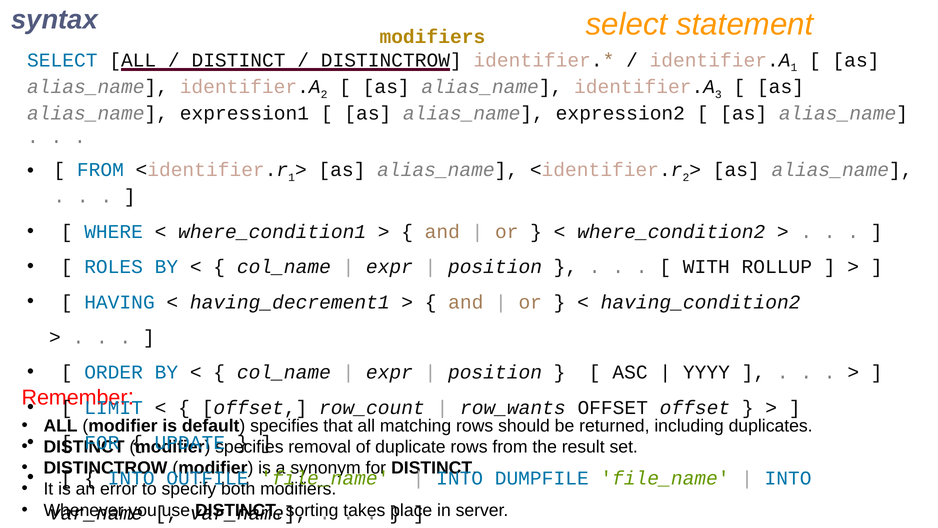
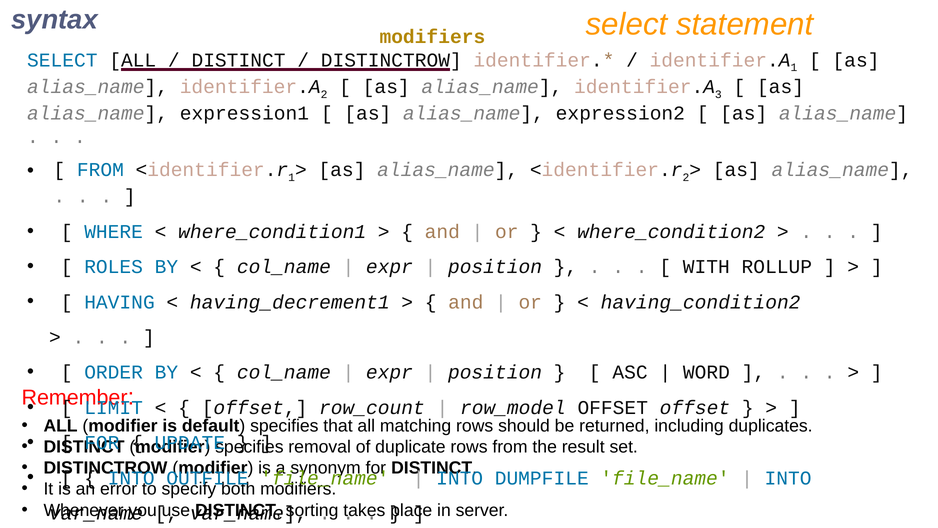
YYYY: YYYY -> WORD
row_wants: row_wants -> row_model
